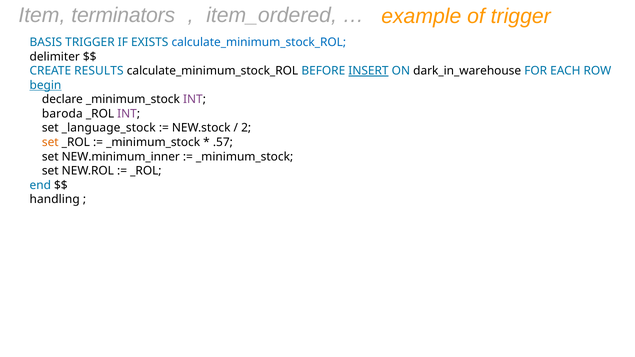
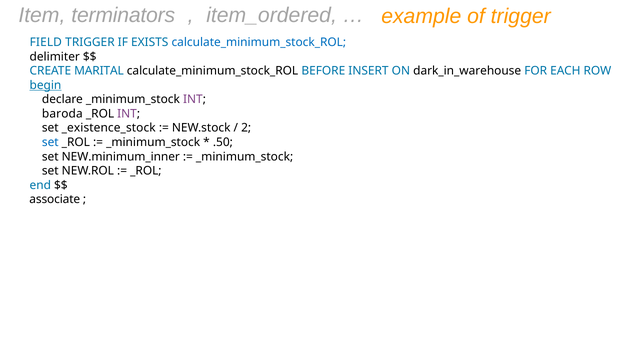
BASIS: BASIS -> FIELD
RESULTS: RESULTS -> MARITAL
INSERT underline: present -> none
_language_stock: _language_stock -> _existence_stock
set at (50, 142) colour: orange -> blue
.57: .57 -> .50
handling: handling -> associate
